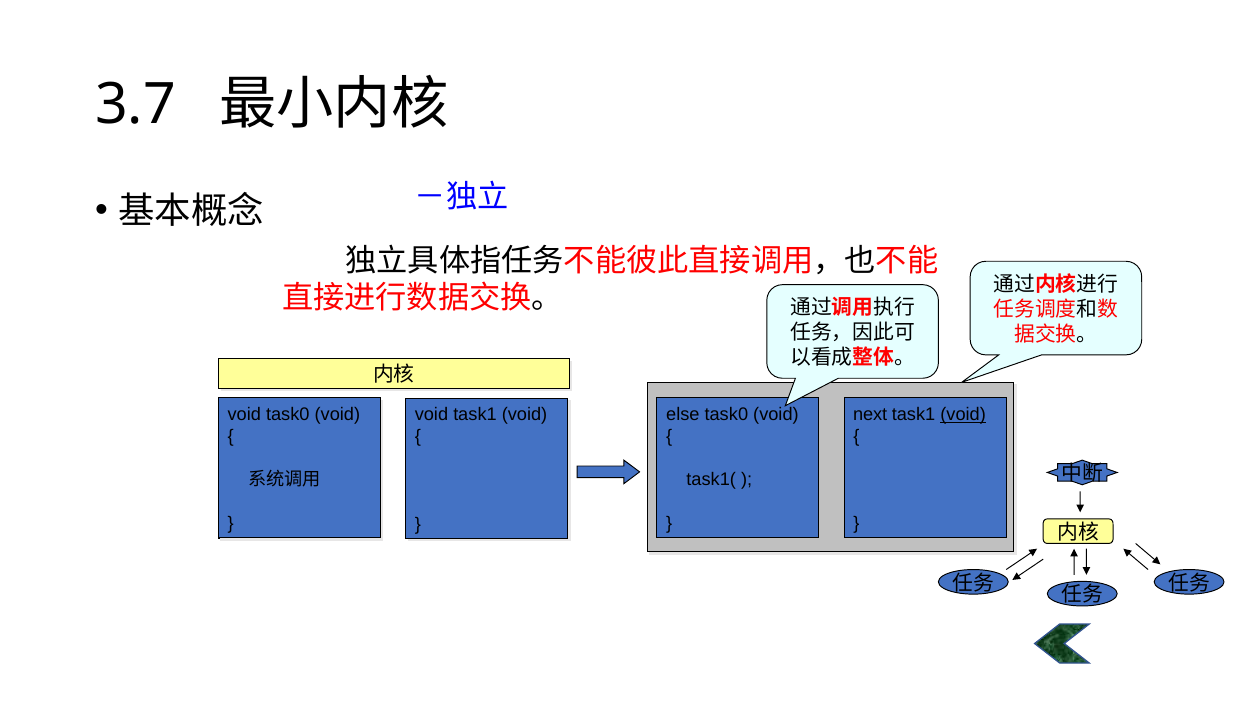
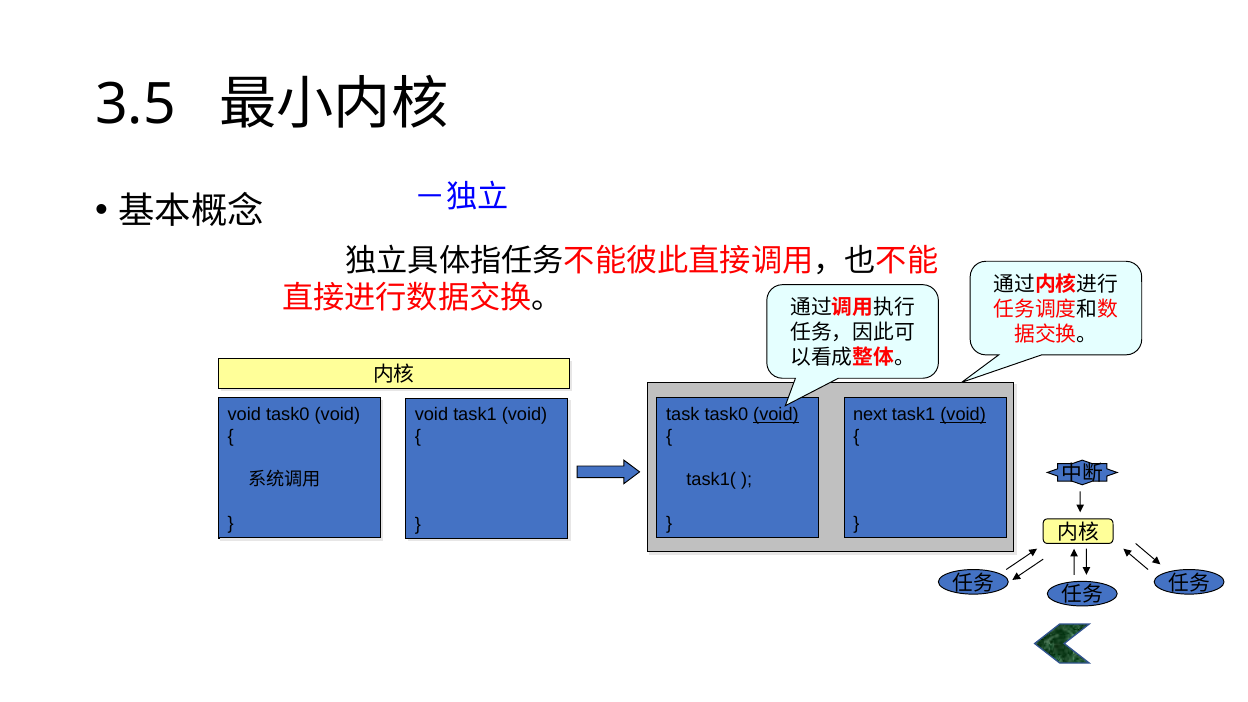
3.7: 3.7 -> 3.5
else: else -> task
void at (776, 414) underline: none -> present
